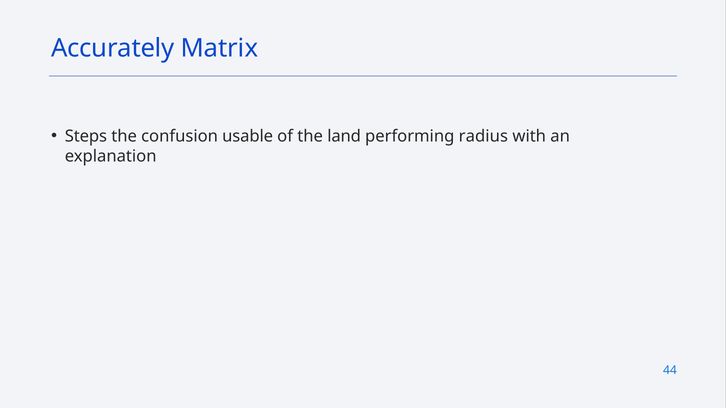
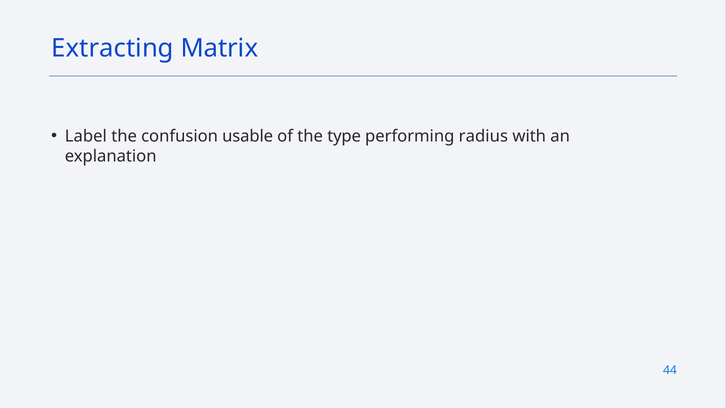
Accurately: Accurately -> Extracting
Steps: Steps -> Label
land: land -> type
